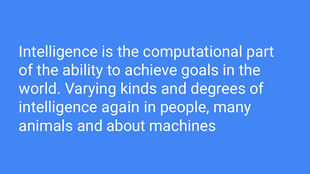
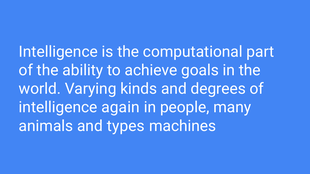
about: about -> types
